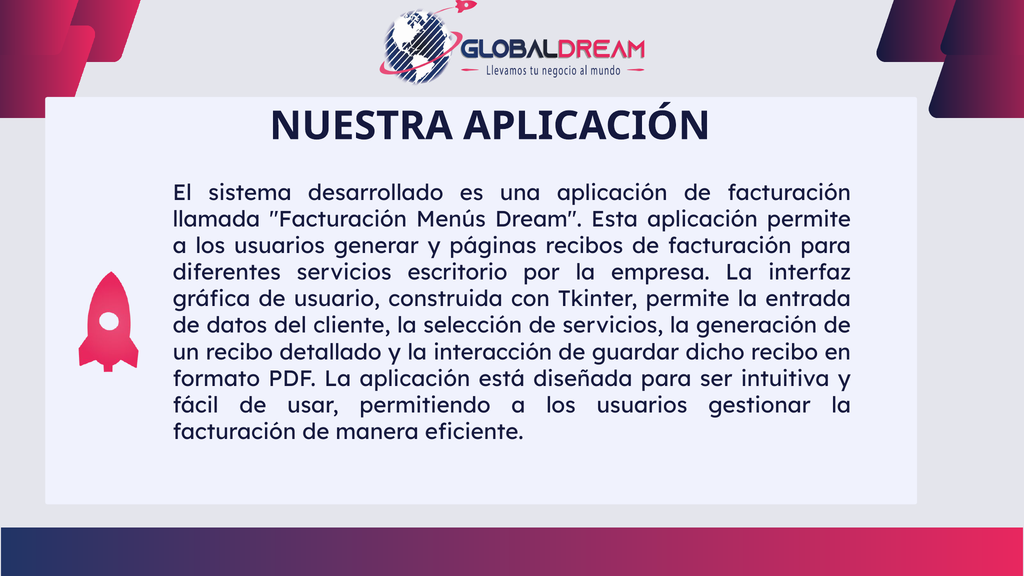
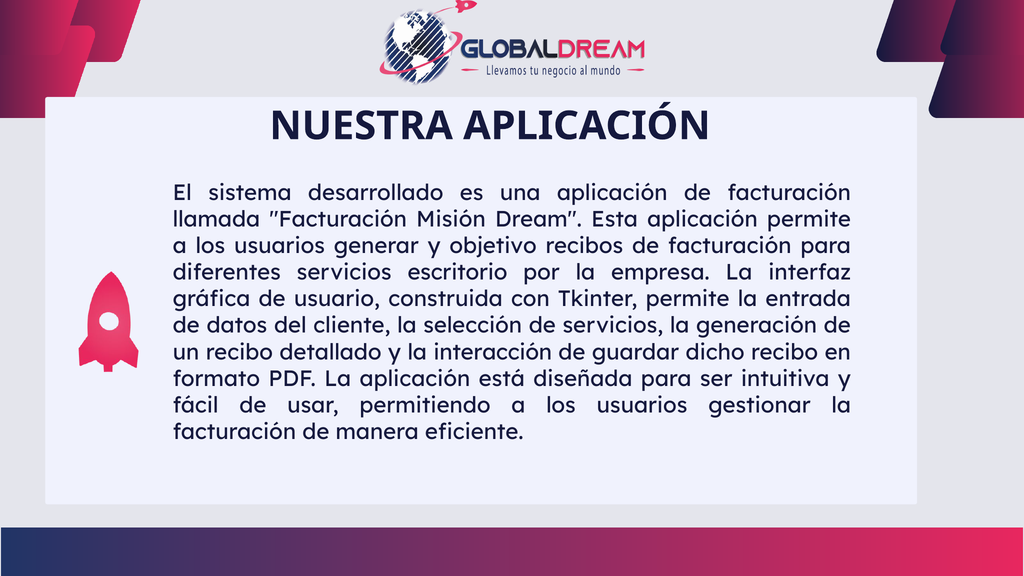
Menús: Menús -> Misión
páginas: páginas -> objetivo
